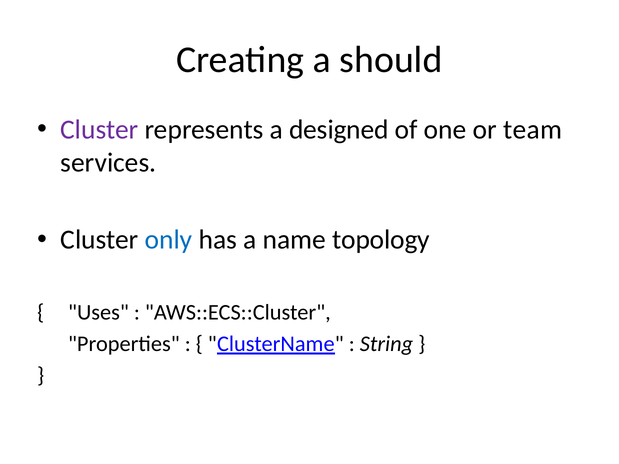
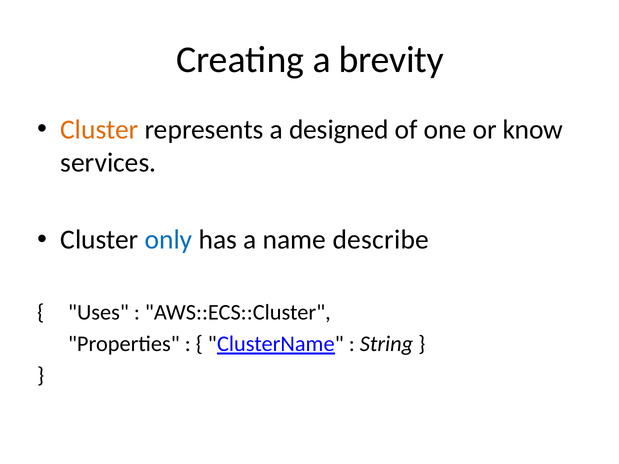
should: should -> brevity
Cluster at (99, 130) colour: purple -> orange
team: team -> know
topology: topology -> describe
